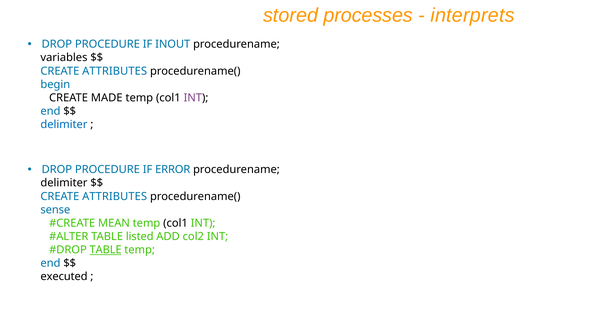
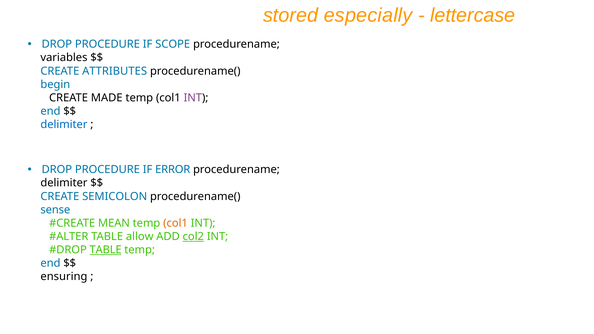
processes: processes -> especially
interprets: interprets -> lettercase
INOUT: INOUT -> SCOPE
ATTRIBUTES at (115, 196): ATTRIBUTES -> SEMICOLON
col1 at (176, 223) colour: black -> orange
listed: listed -> allow
col2 underline: none -> present
executed: executed -> ensuring
